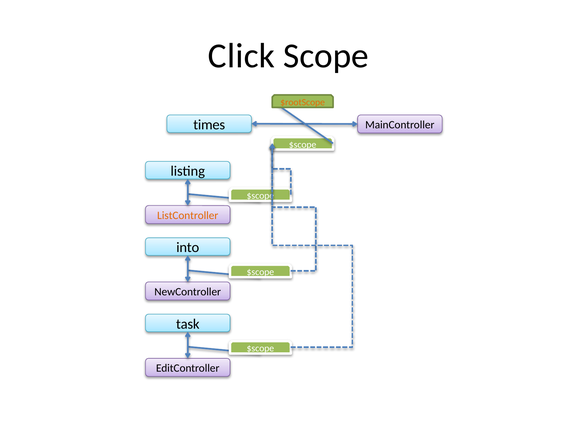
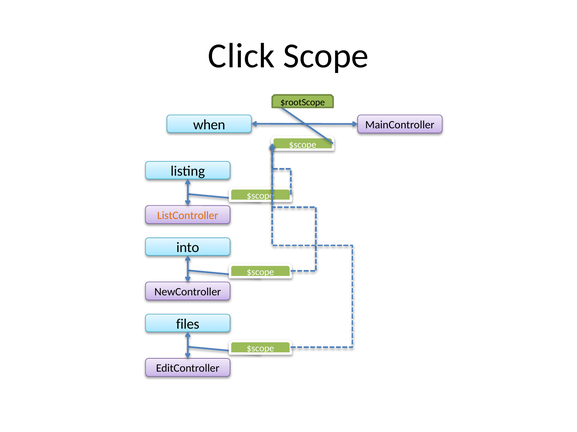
$rootScope colour: orange -> black
times: times -> when
task: task -> files
